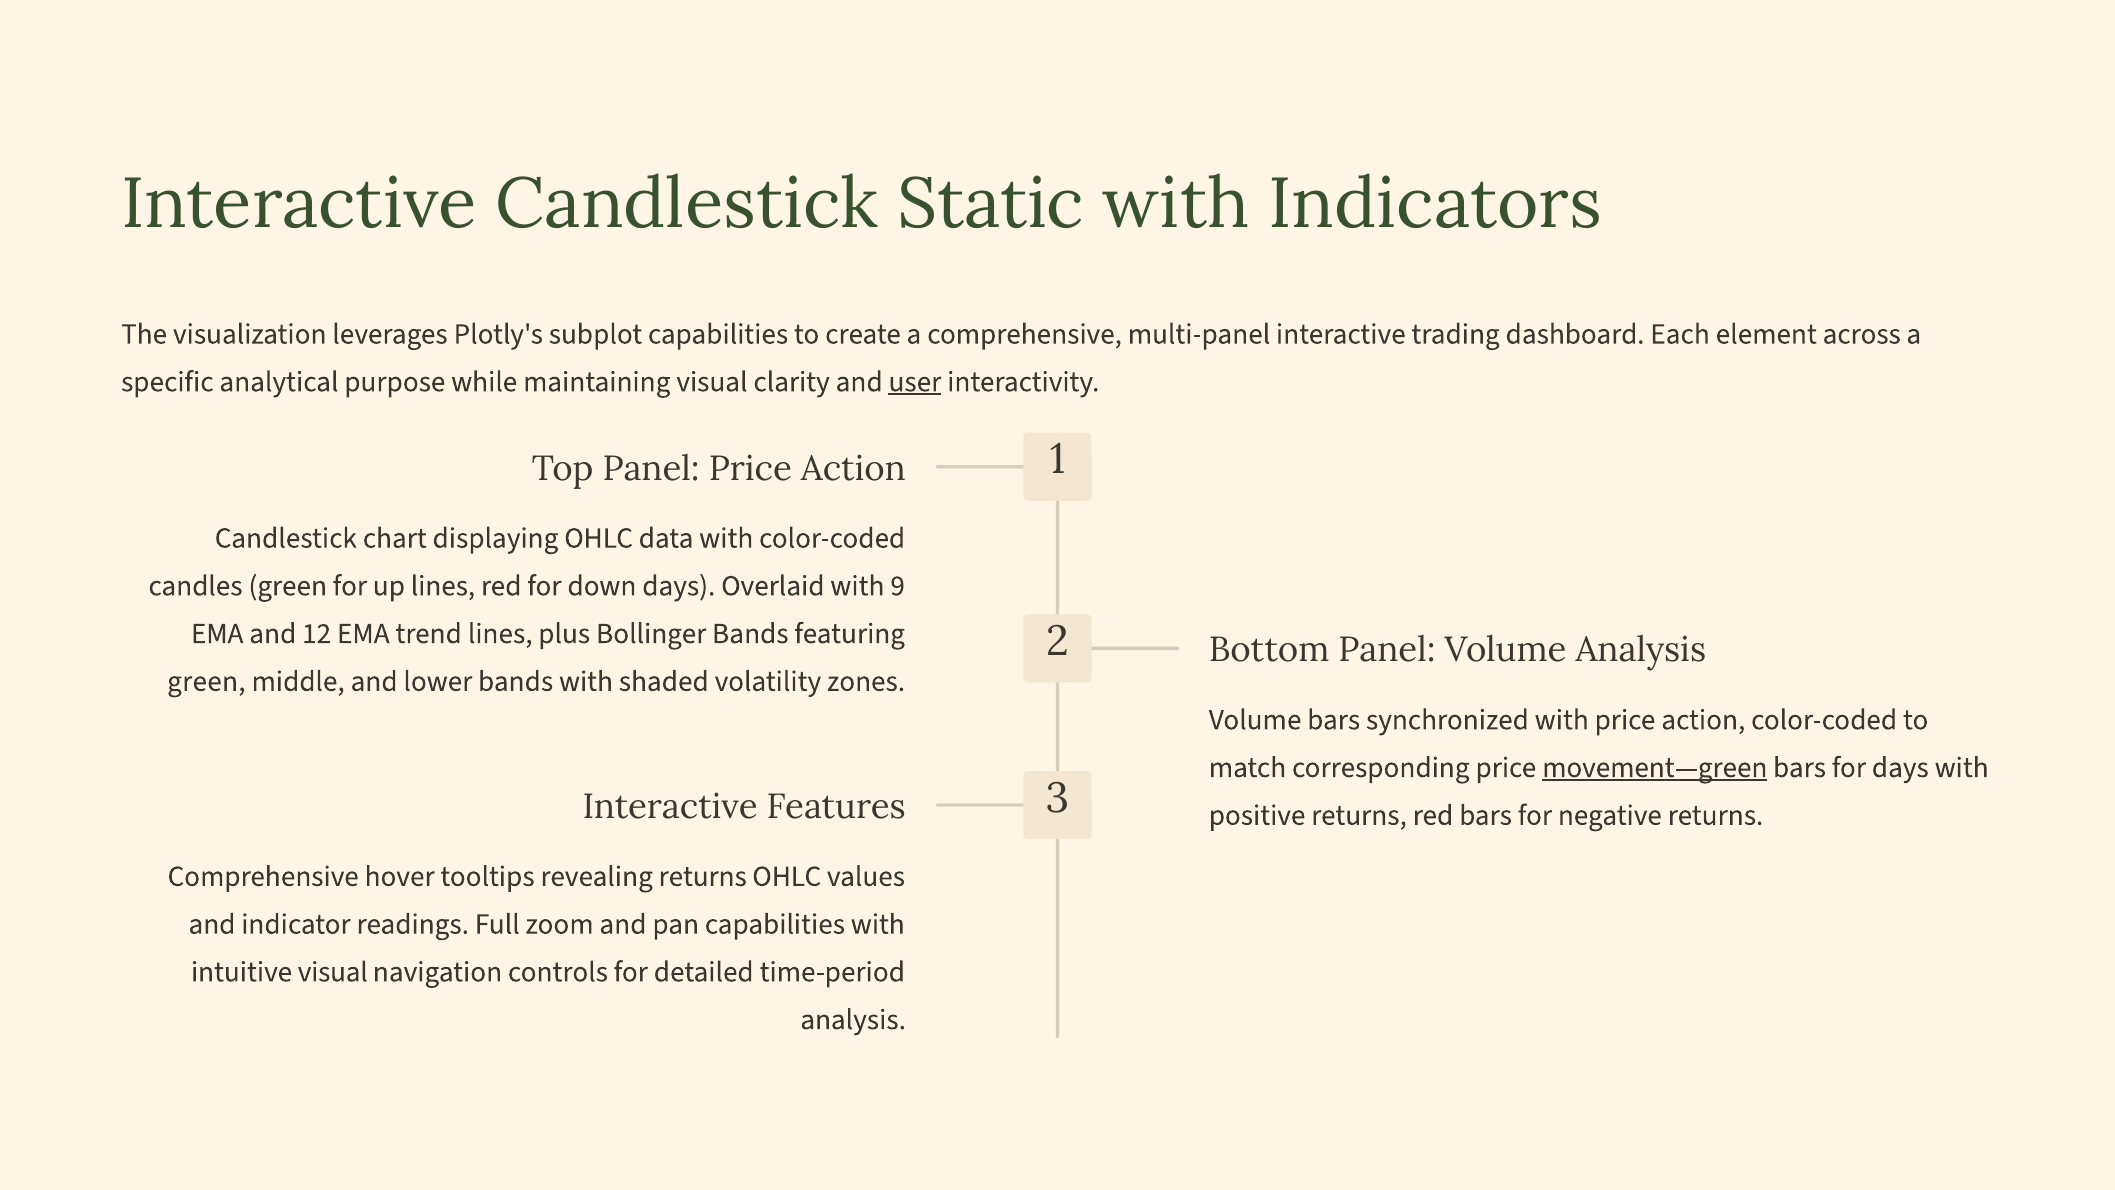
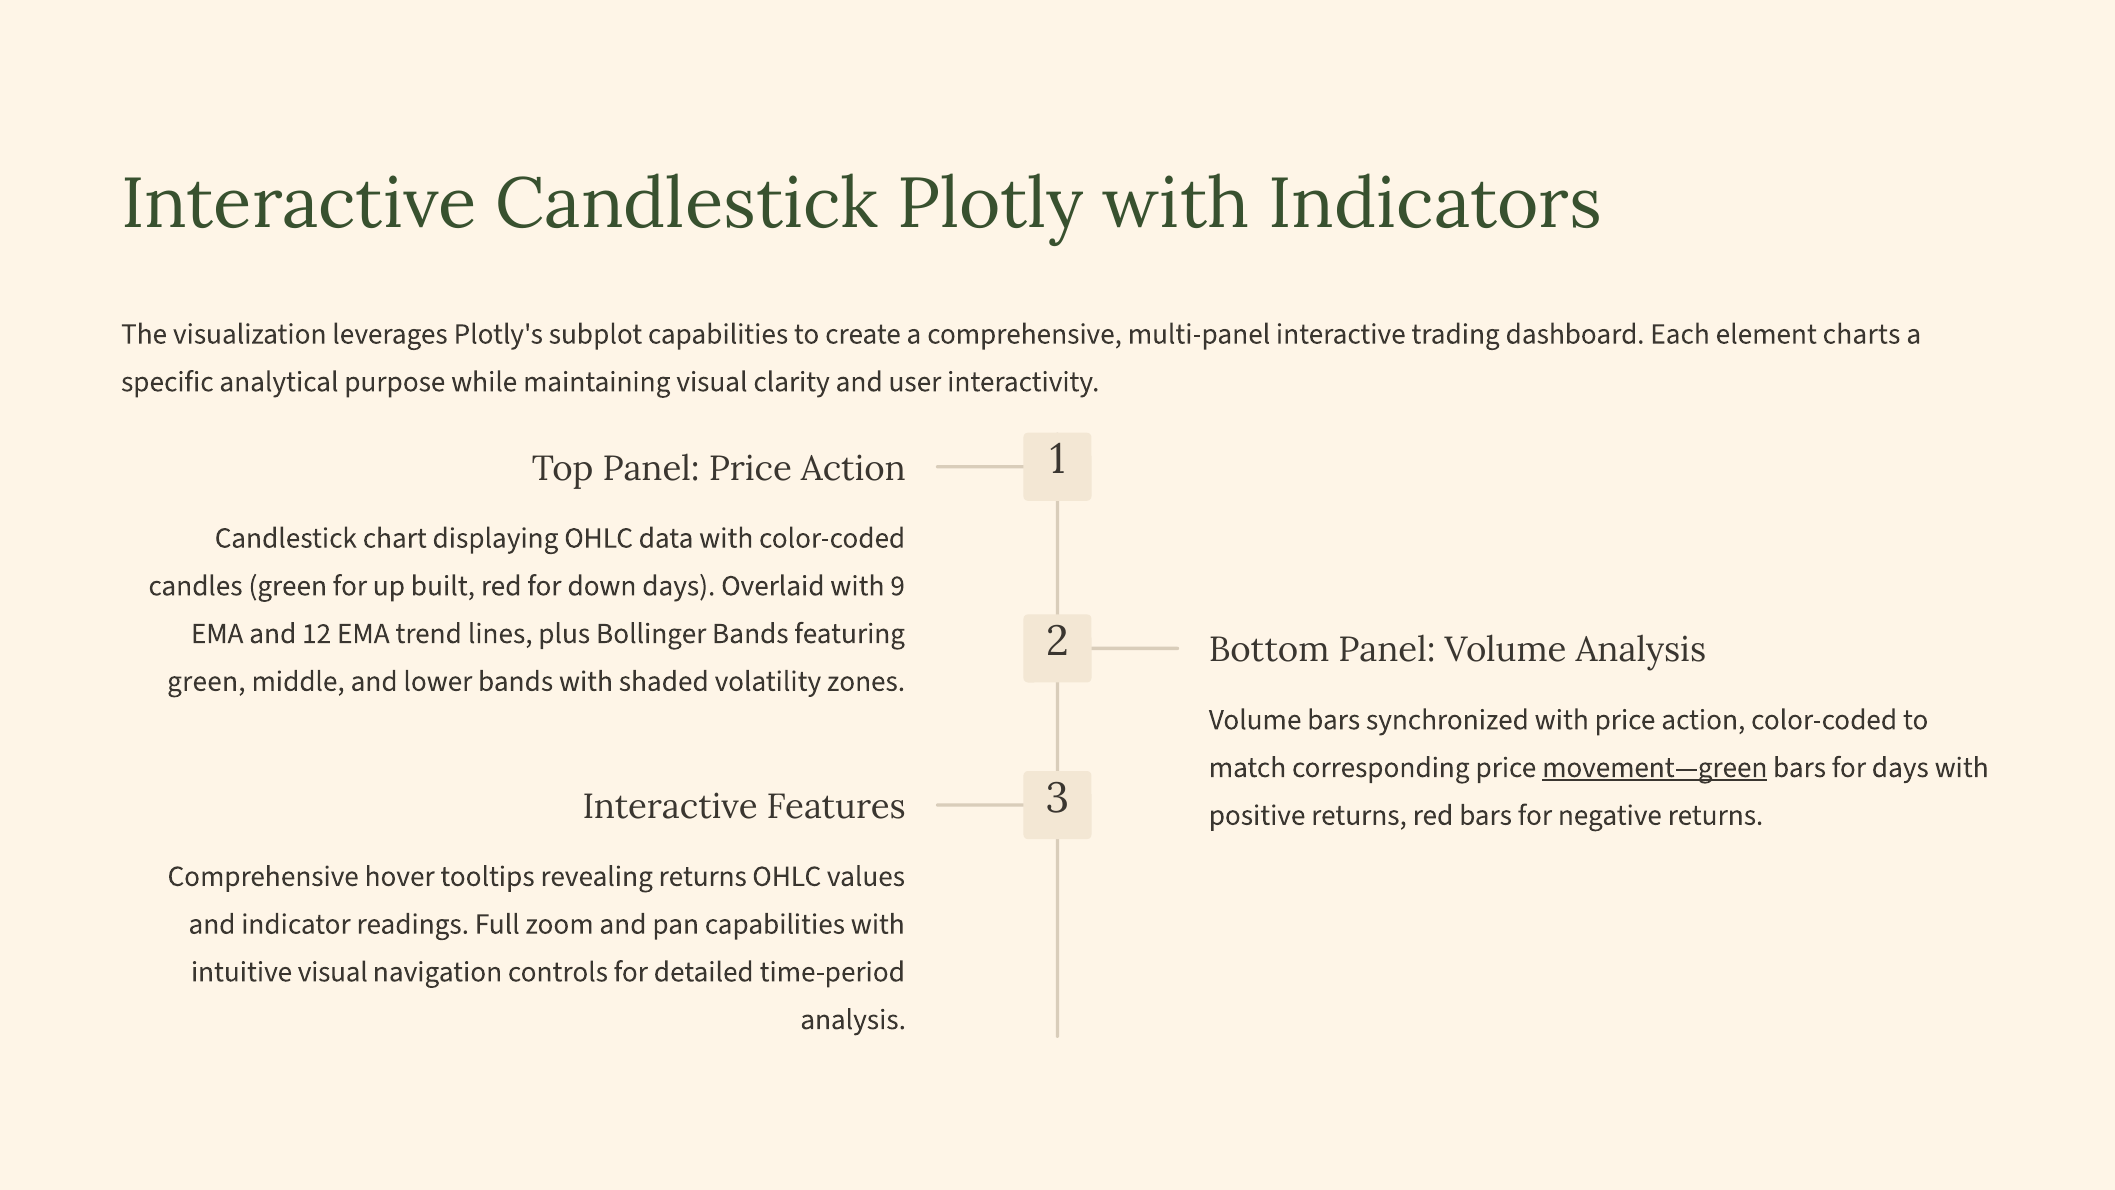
Static: Static -> Plotly
across: across -> charts
user underline: present -> none
up lines: lines -> built
